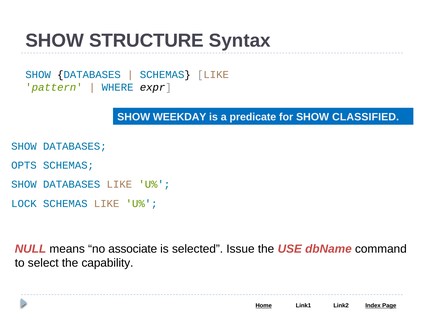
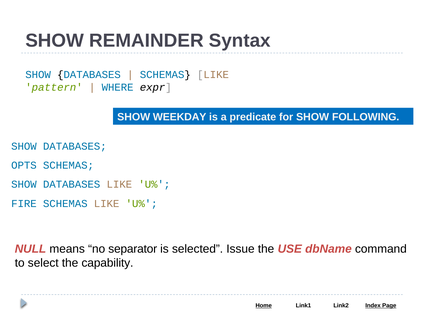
STRUCTURE: STRUCTURE -> REMAINDER
CLASSIFIED: CLASSIFIED -> FOLLOWING
LOCK: LOCK -> FIRE
associate: associate -> separator
